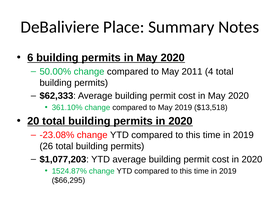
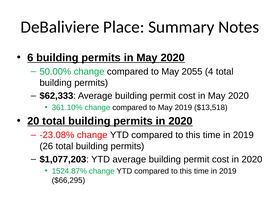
2011: 2011 -> 2055
